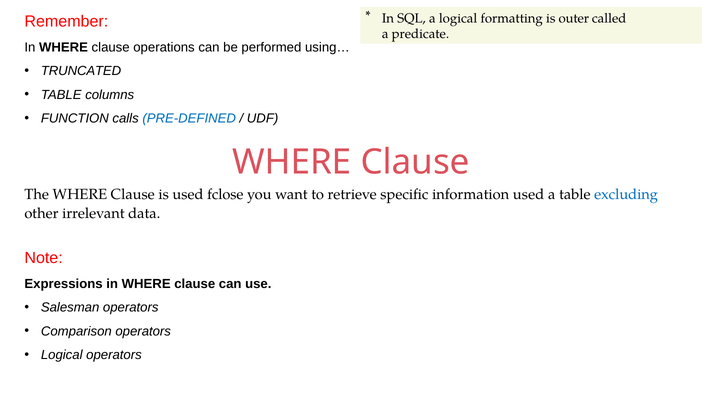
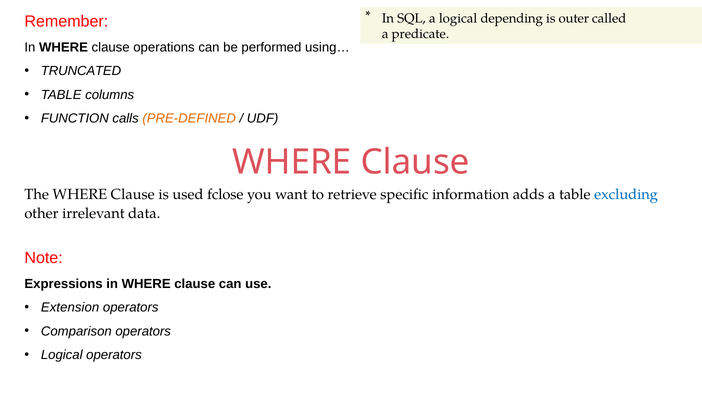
formatting: formatting -> depending
PRE-DEFINED colour: blue -> orange
information used: used -> adds
Salesman: Salesman -> Extension
